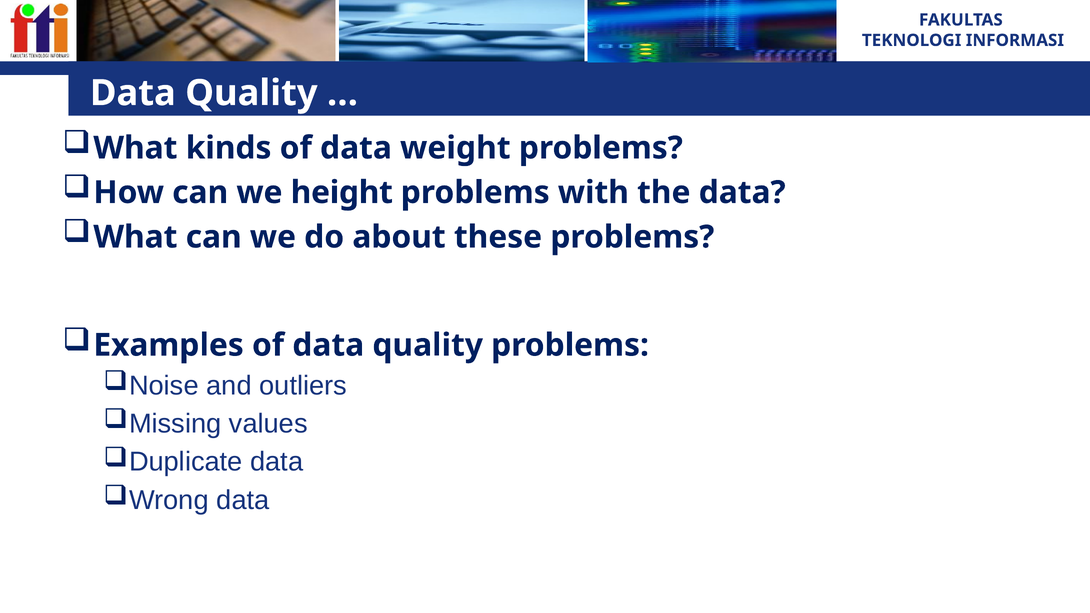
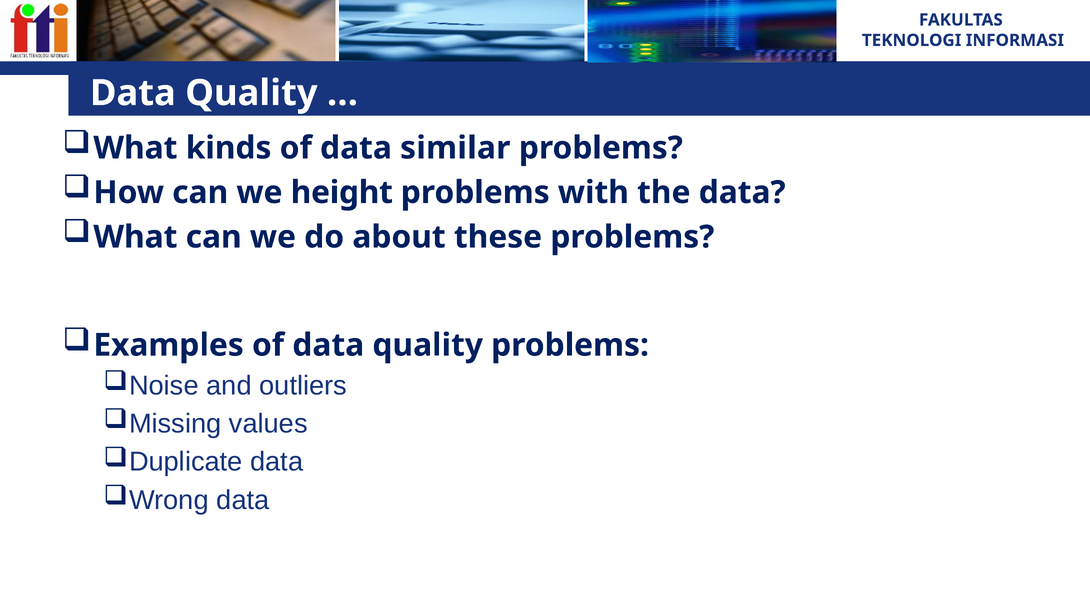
weight: weight -> similar
